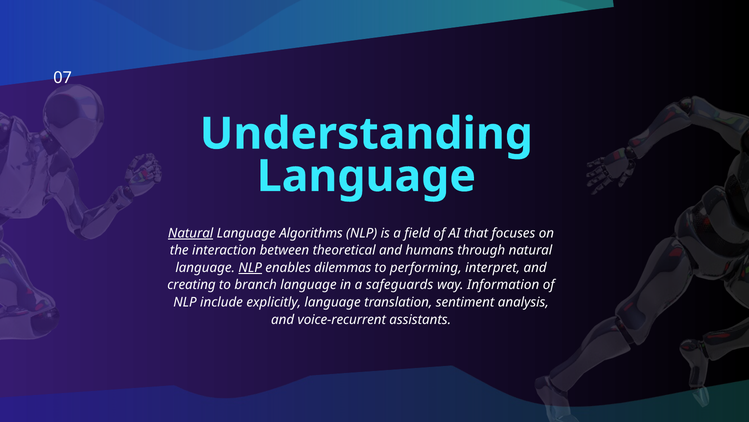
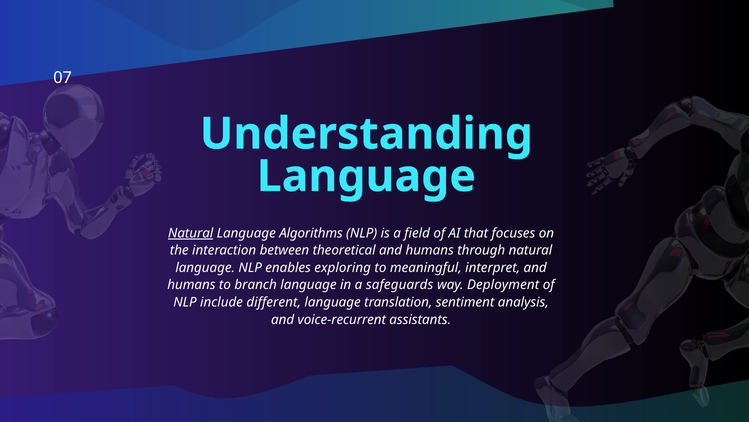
NLP at (250, 267) underline: present -> none
dilemmas: dilemmas -> exploring
performing: performing -> meaningful
creating at (191, 285): creating -> humans
Information: Information -> Deployment
explicitly: explicitly -> different
